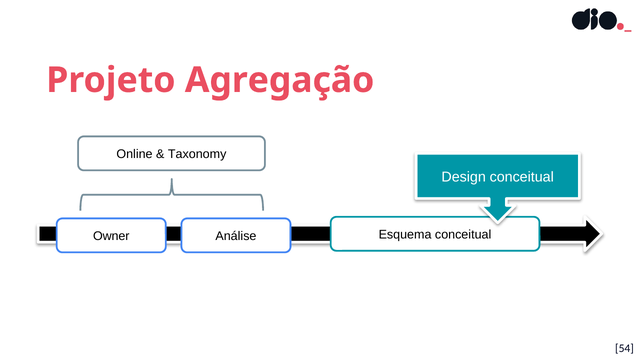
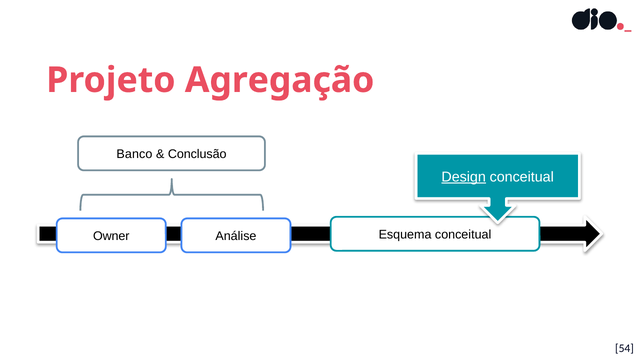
Online: Online -> Banco
Taxonomy: Taxonomy -> Conclusão
Design underline: none -> present
